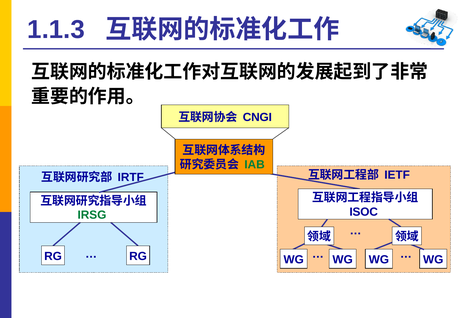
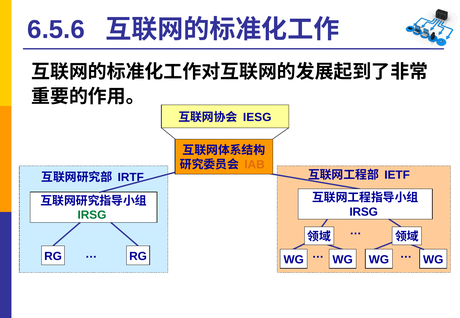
1.1.3: 1.1.3 -> 6.5.6
CNGI: CNGI -> IESG
IAB colour: green -> orange
ISOC at (364, 212): ISOC -> IRSG
